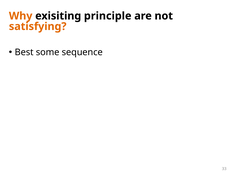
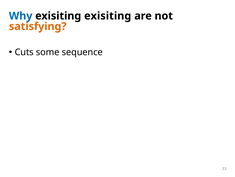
Why colour: orange -> blue
exisiting principle: principle -> exisiting
Best: Best -> Cuts
